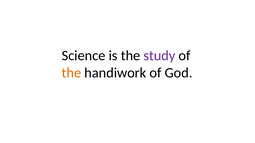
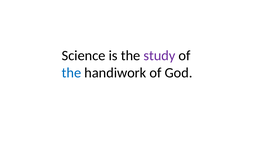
the at (71, 73) colour: orange -> blue
